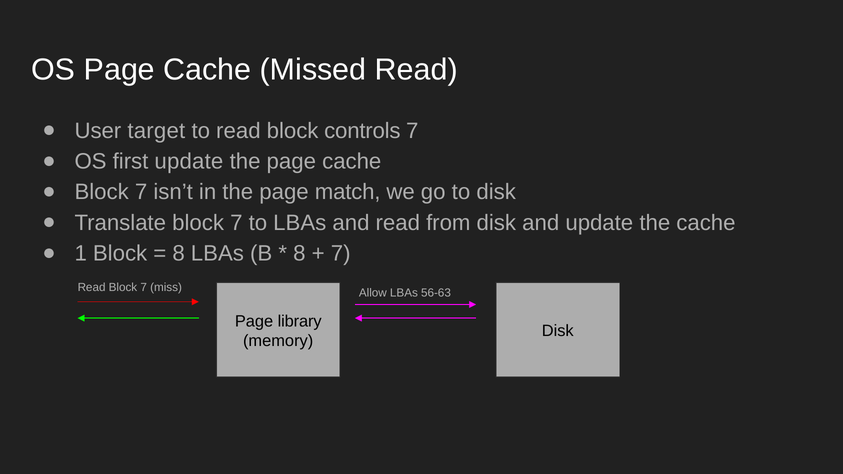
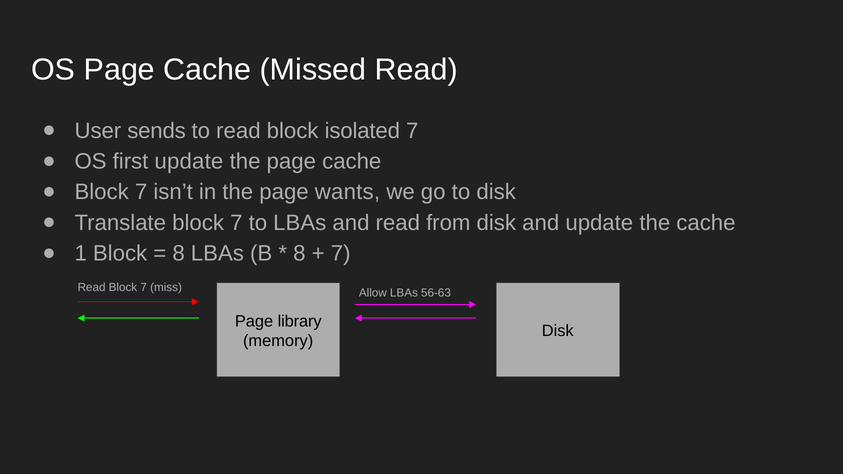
target: target -> sends
controls: controls -> isolated
match: match -> wants
